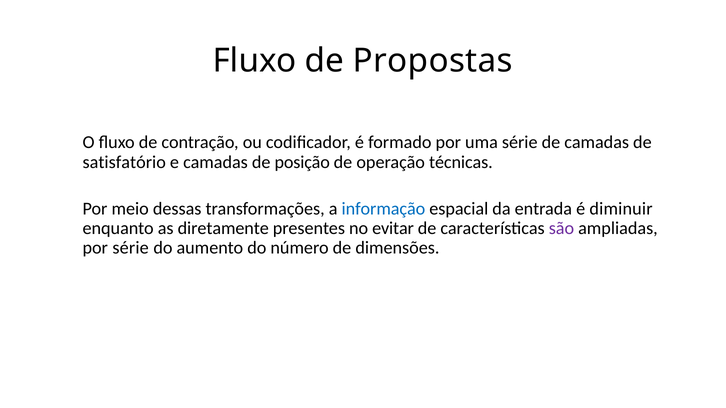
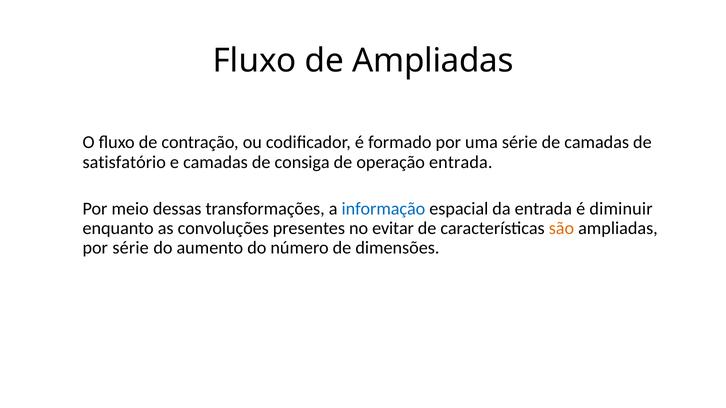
de Propostas: Propostas -> Ampliadas
posição: posição -> consiga
operação técnicas: técnicas -> entrada
diretamente: diretamente -> convoluções
são colour: purple -> orange
